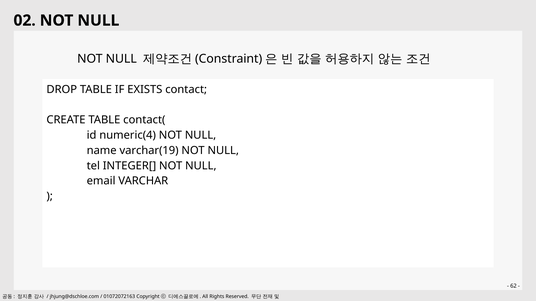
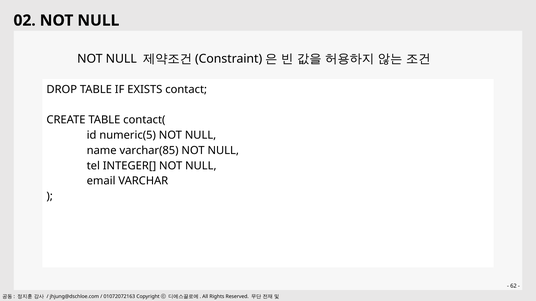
numeric(4: numeric(4 -> numeric(5
varchar(19: varchar(19 -> varchar(85
